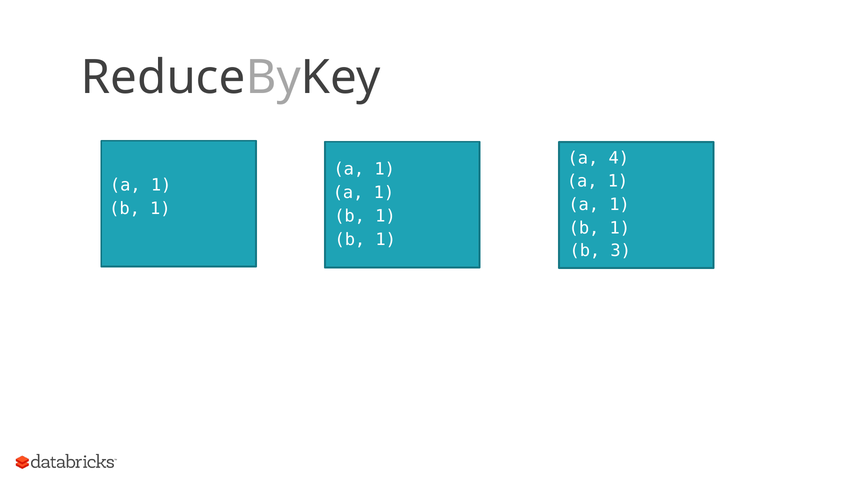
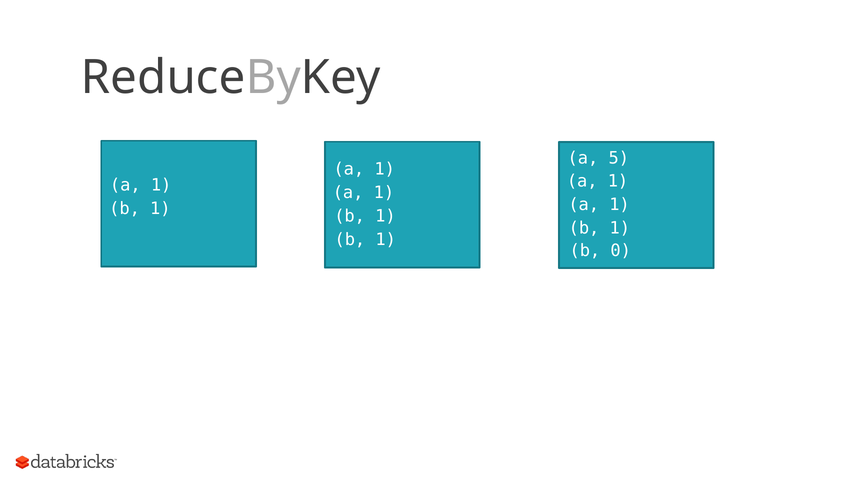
4: 4 -> 5
3: 3 -> 0
